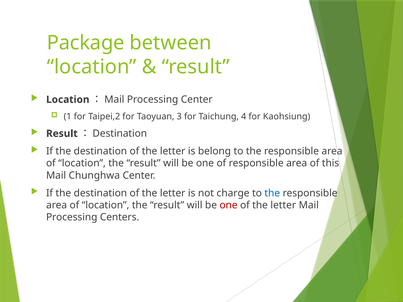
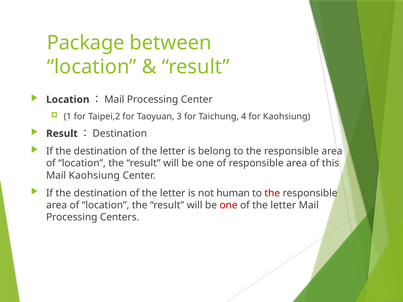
Mail Chunghwa: Chunghwa -> Kaohsiung
charge: charge -> human
the at (272, 193) colour: blue -> red
